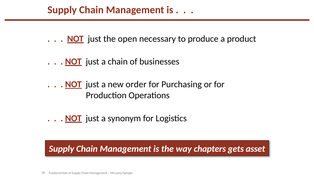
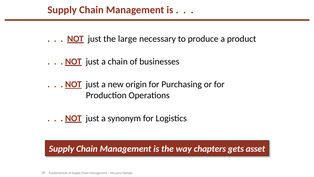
open: open -> large
order: order -> origin
